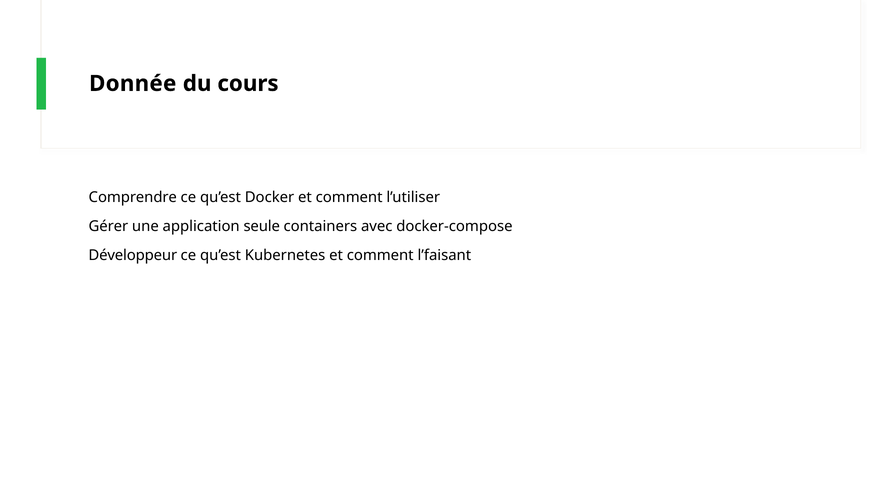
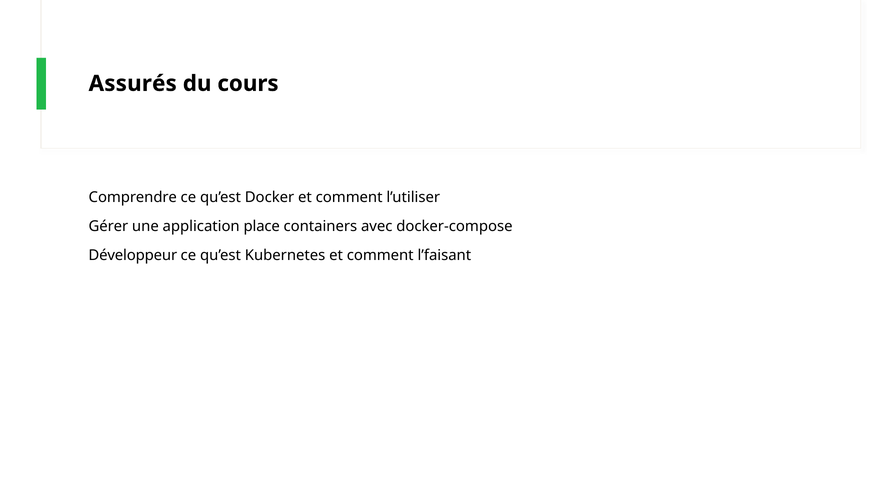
Donnée: Donnée -> Assurés
seule: seule -> place
